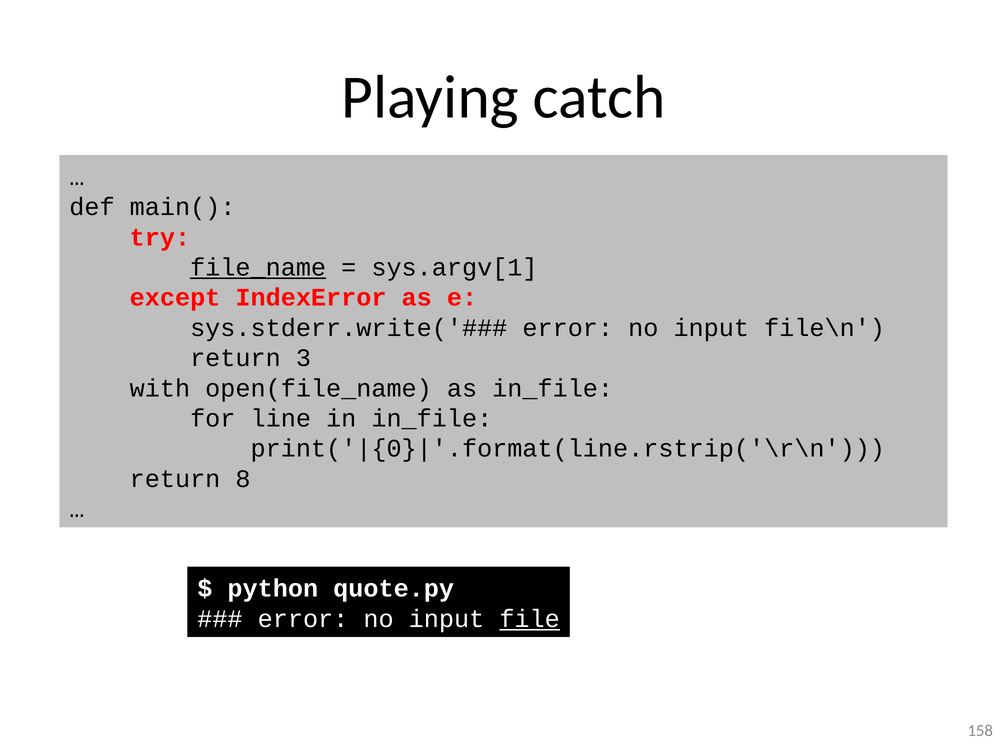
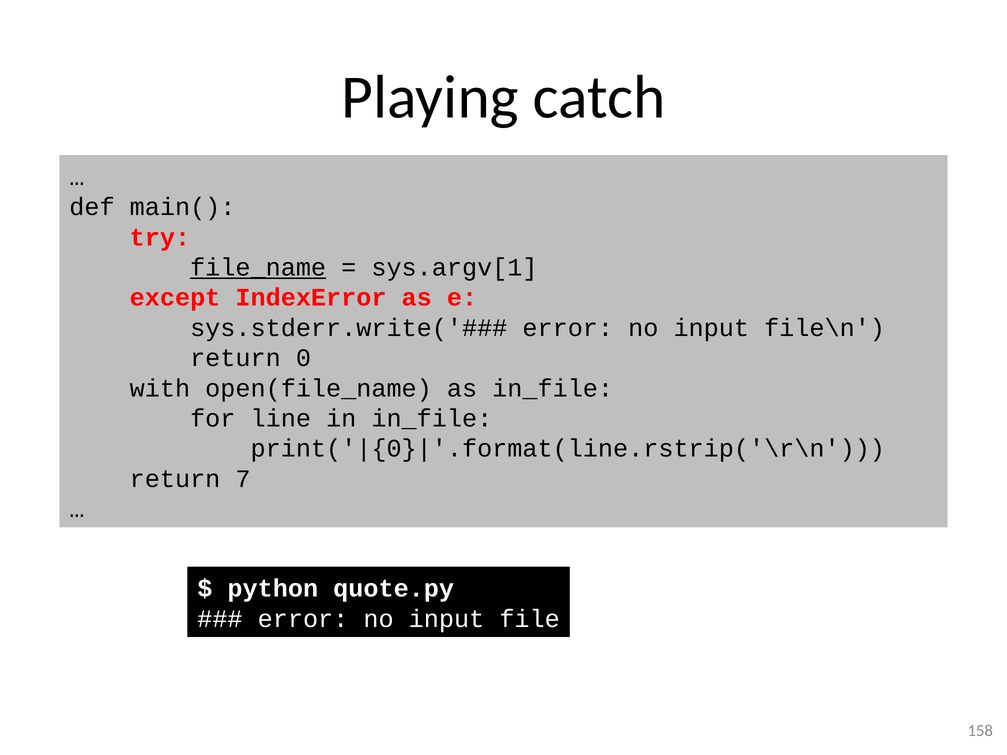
3: 3 -> 0
8: 8 -> 7
file underline: present -> none
